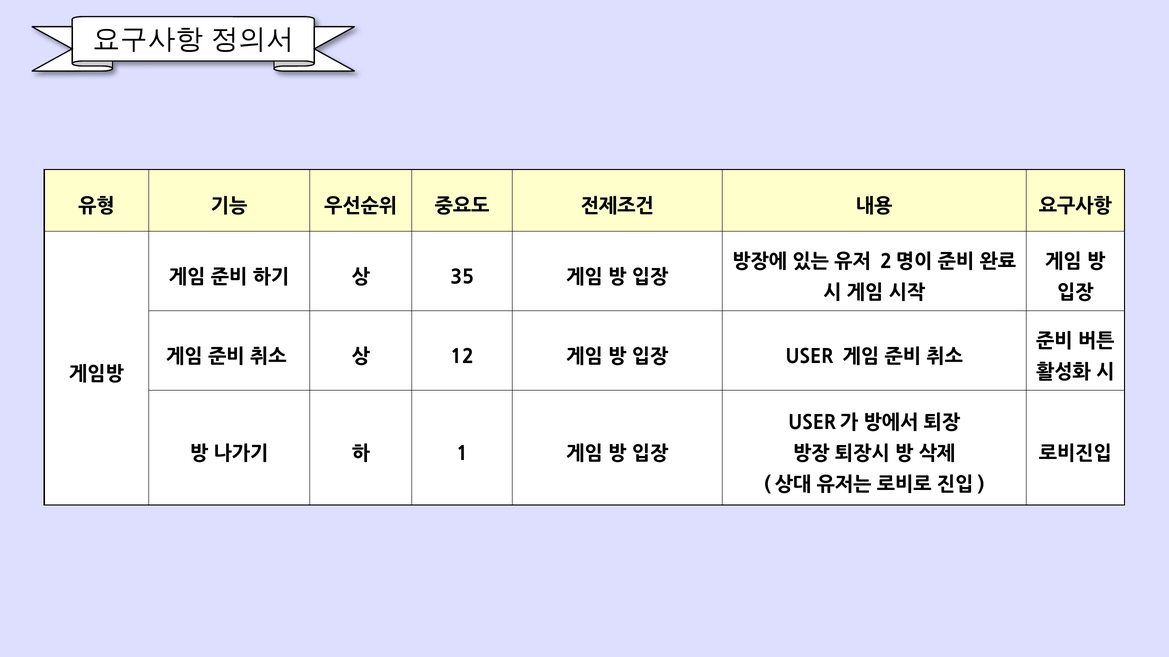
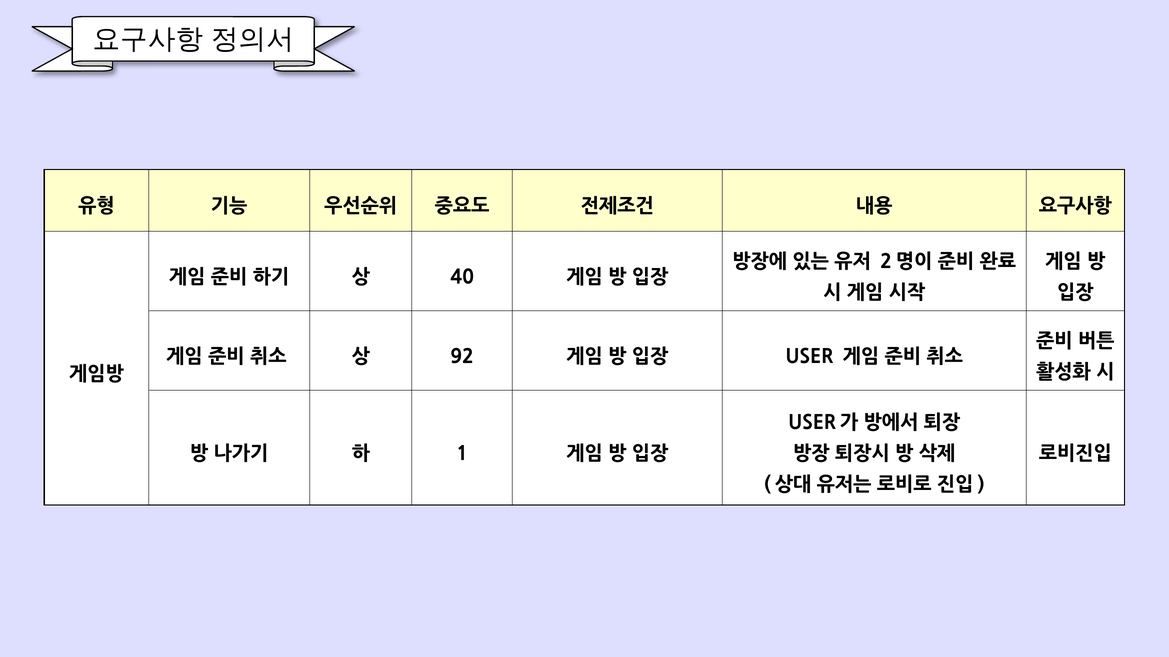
35: 35 -> 40
12: 12 -> 92
